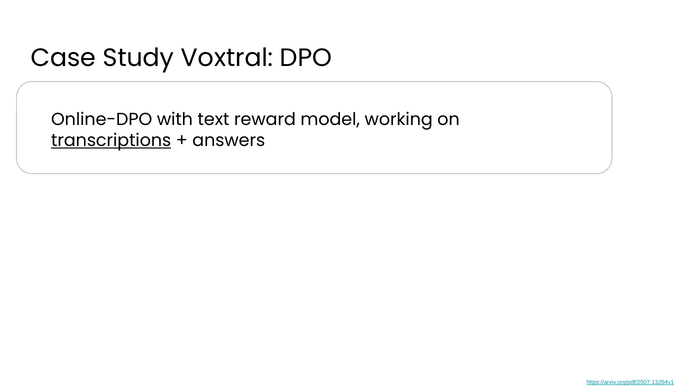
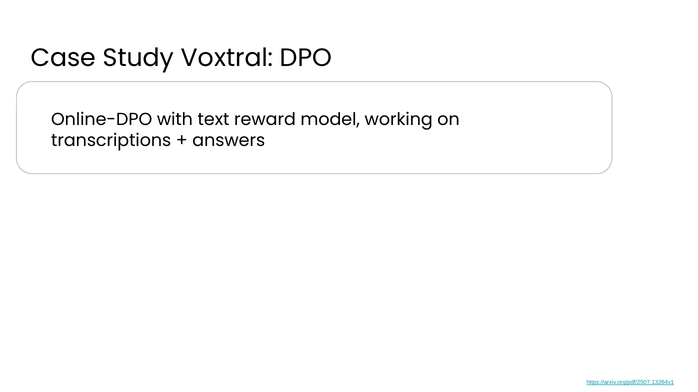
transcriptions underline: present -> none
